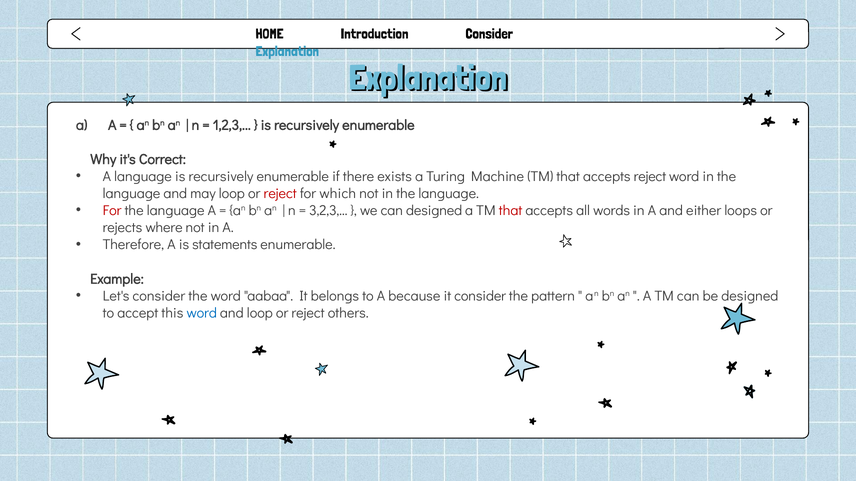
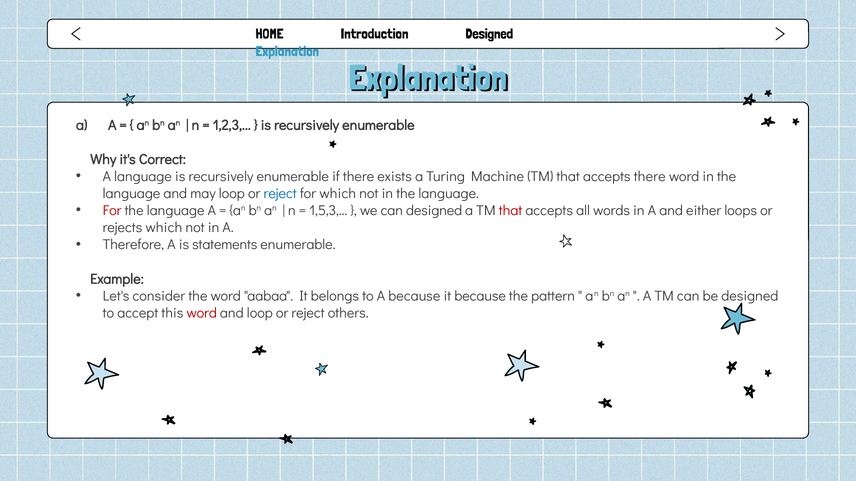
Introduction Consider: Consider -> Designed
accepts reject: reject -> there
reject at (280, 194) colour: red -> blue
3,2,3: 3,2,3 -> 1,5,3
rejects where: where -> which
it consider: consider -> because
word at (202, 313) colour: blue -> red
